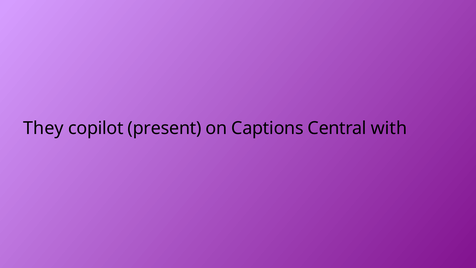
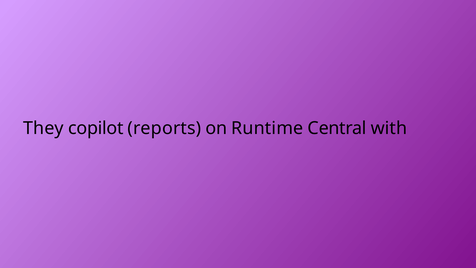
present: present -> reports
Captions: Captions -> Runtime
